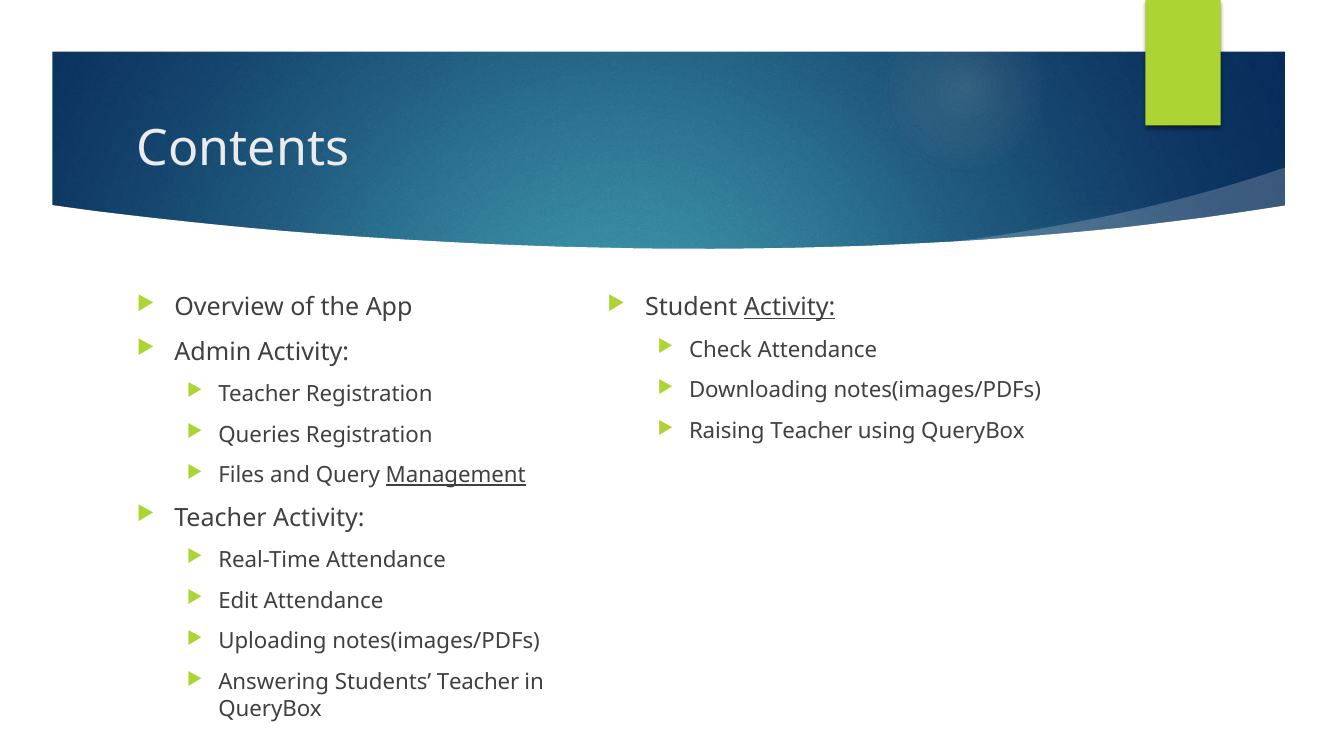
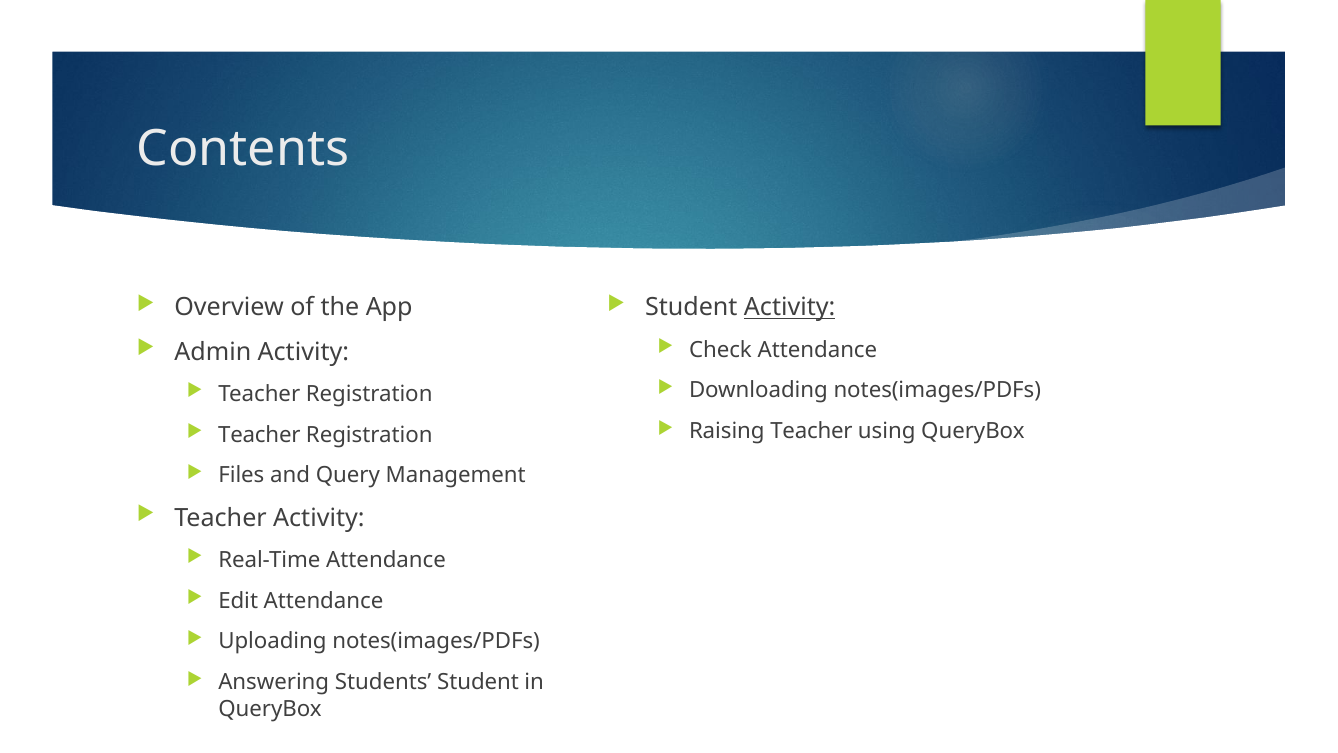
Queries at (259, 434): Queries -> Teacher
Management underline: present -> none
Students Teacher: Teacher -> Student
